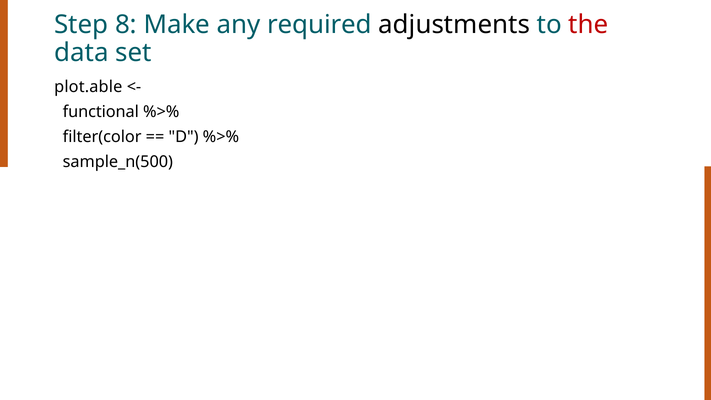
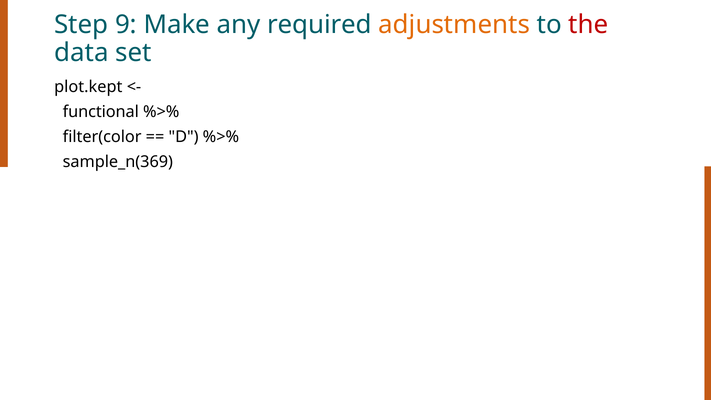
8: 8 -> 9
adjustments colour: black -> orange
plot.able: plot.able -> plot.kept
sample_n(500: sample_n(500 -> sample_n(369
